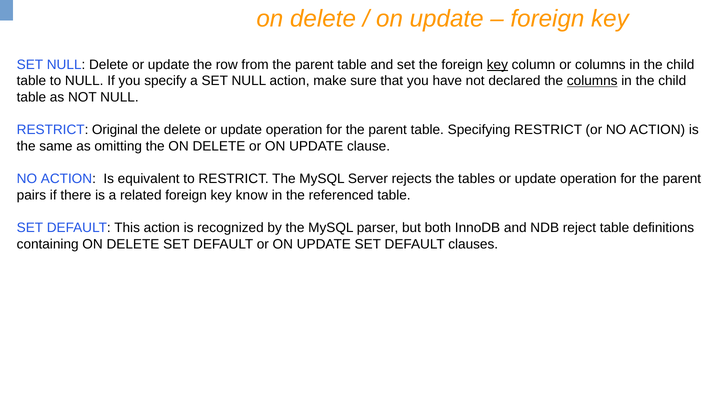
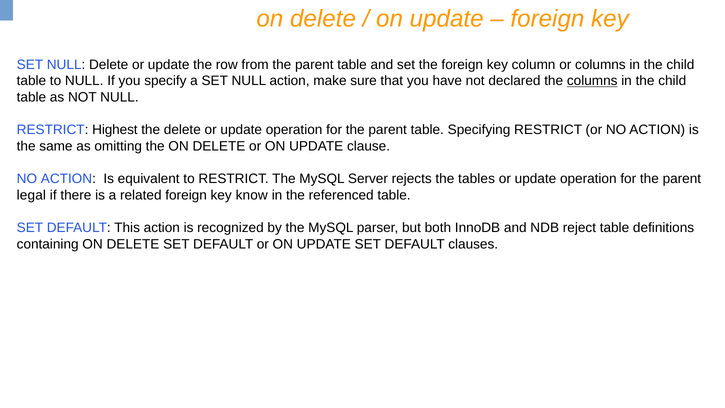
key at (497, 65) underline: present -> none
Original: Original -> Highest
pairs: pairs -> legal
